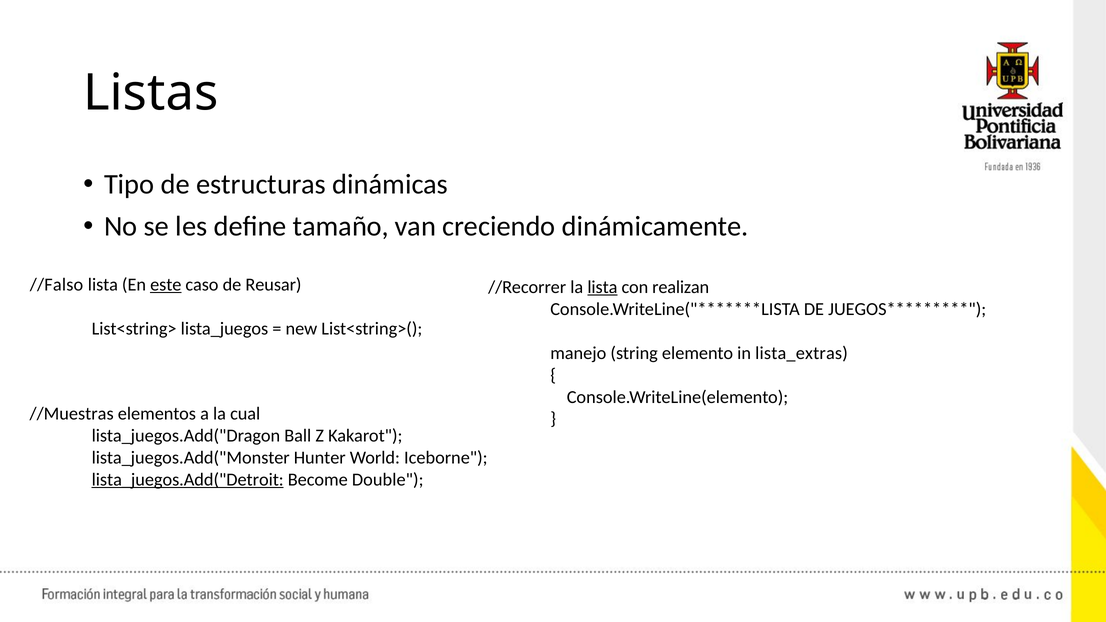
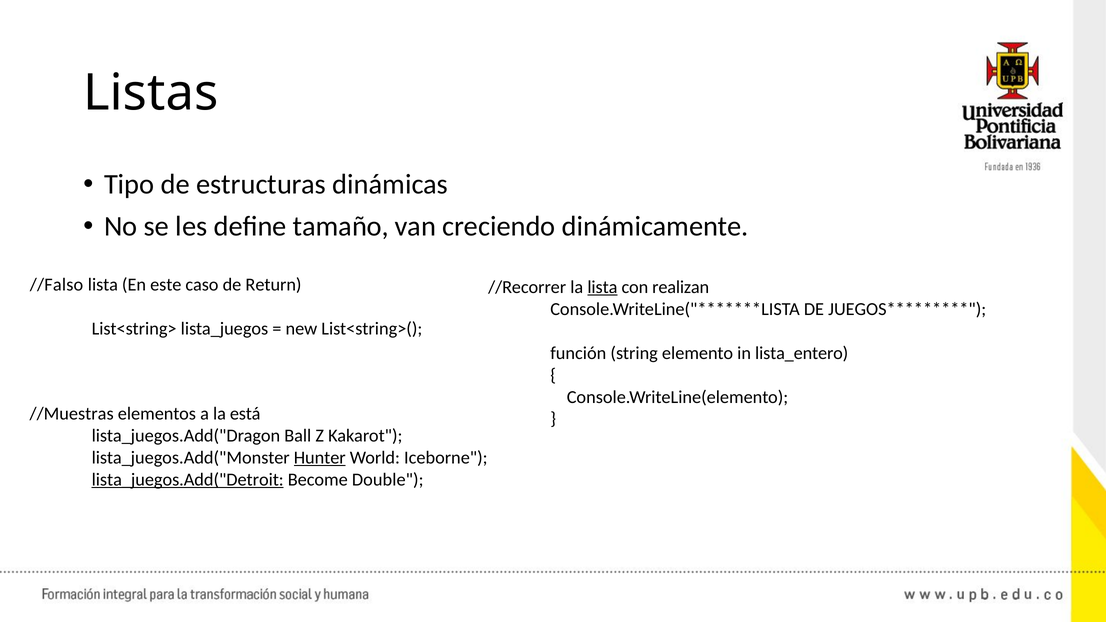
este underline: present -> none
Reusar: Reusar -> Return
manejo: manejo -> función
lista_extras: lista_extras -> lista_entero
cual: cual -> está
Hunter underline: none -> present
